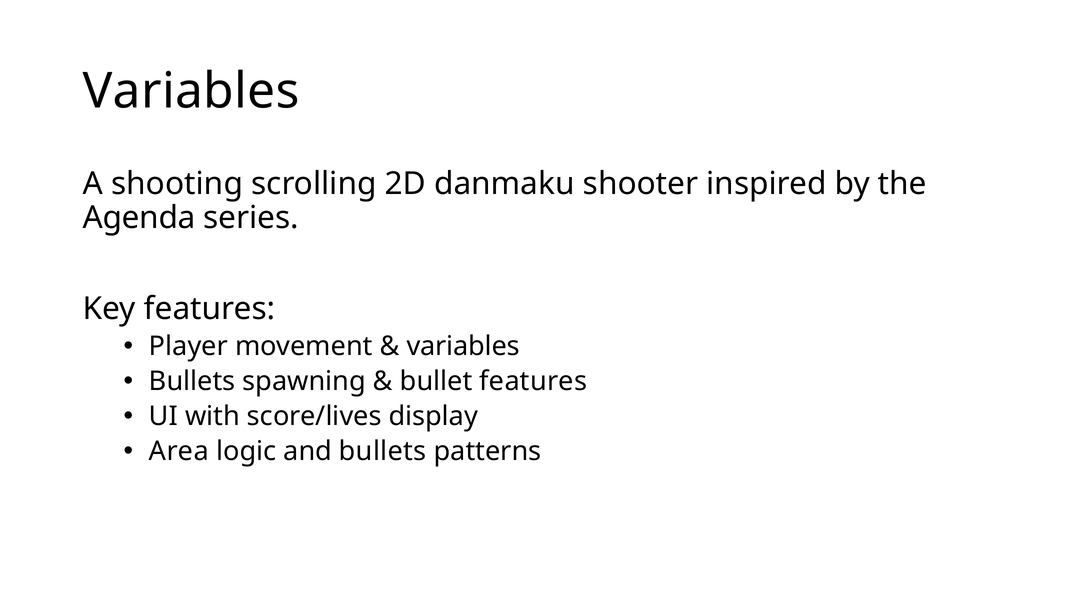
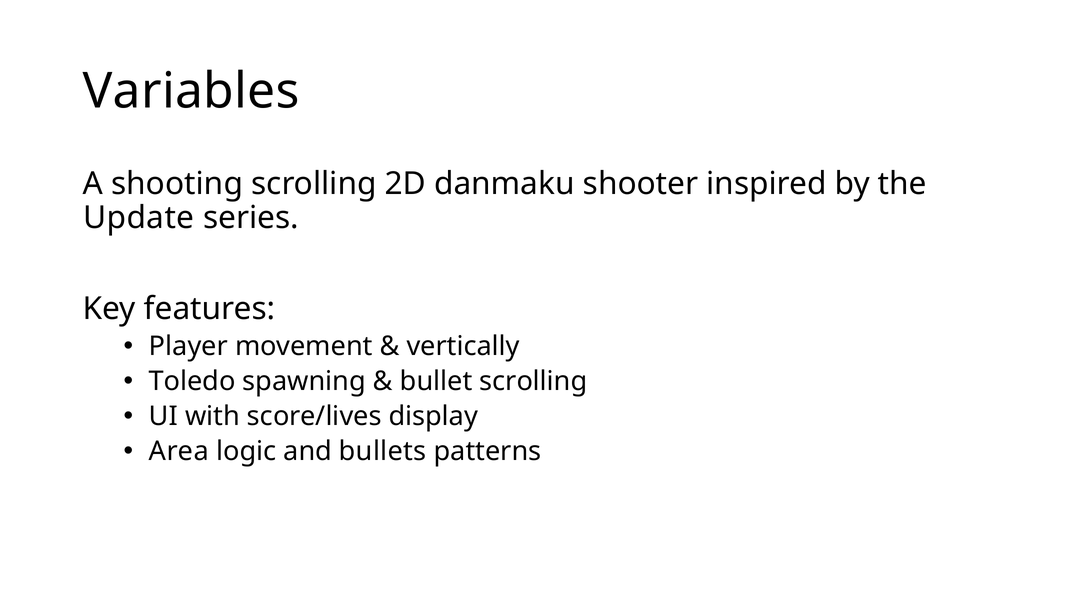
Agenda: Agenda -> Update
variables at (463, 346): variables -> vertically
Bullets at (192, 381): Bullets -> Toledo
bullet features: features -> scrolling
